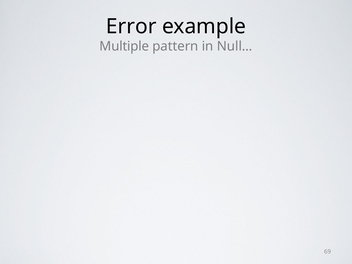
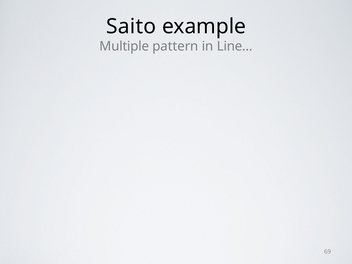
Error: Error -> Saito
Null…: Null… -> Line…
